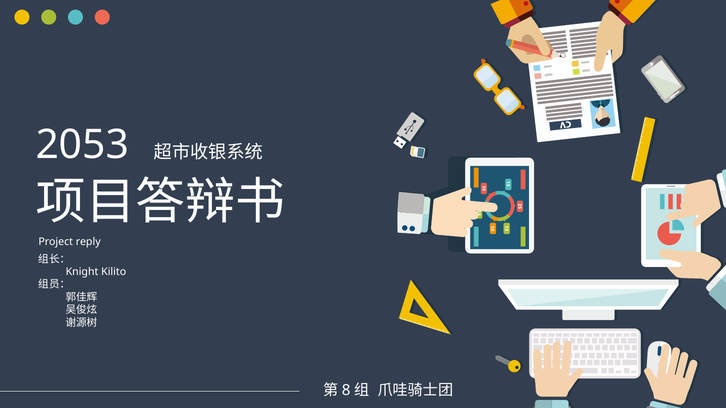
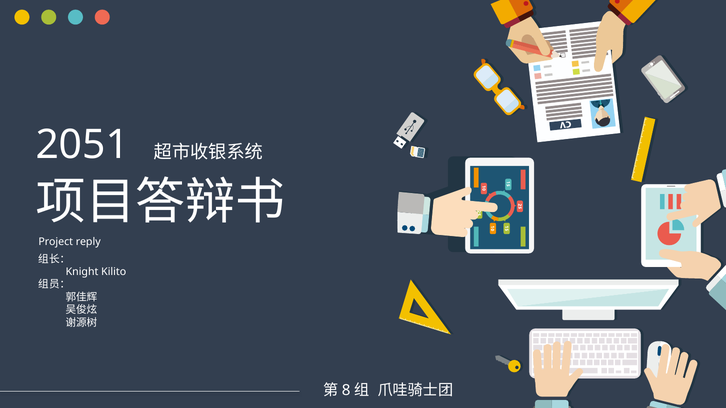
2053: 2053 -> 2051
